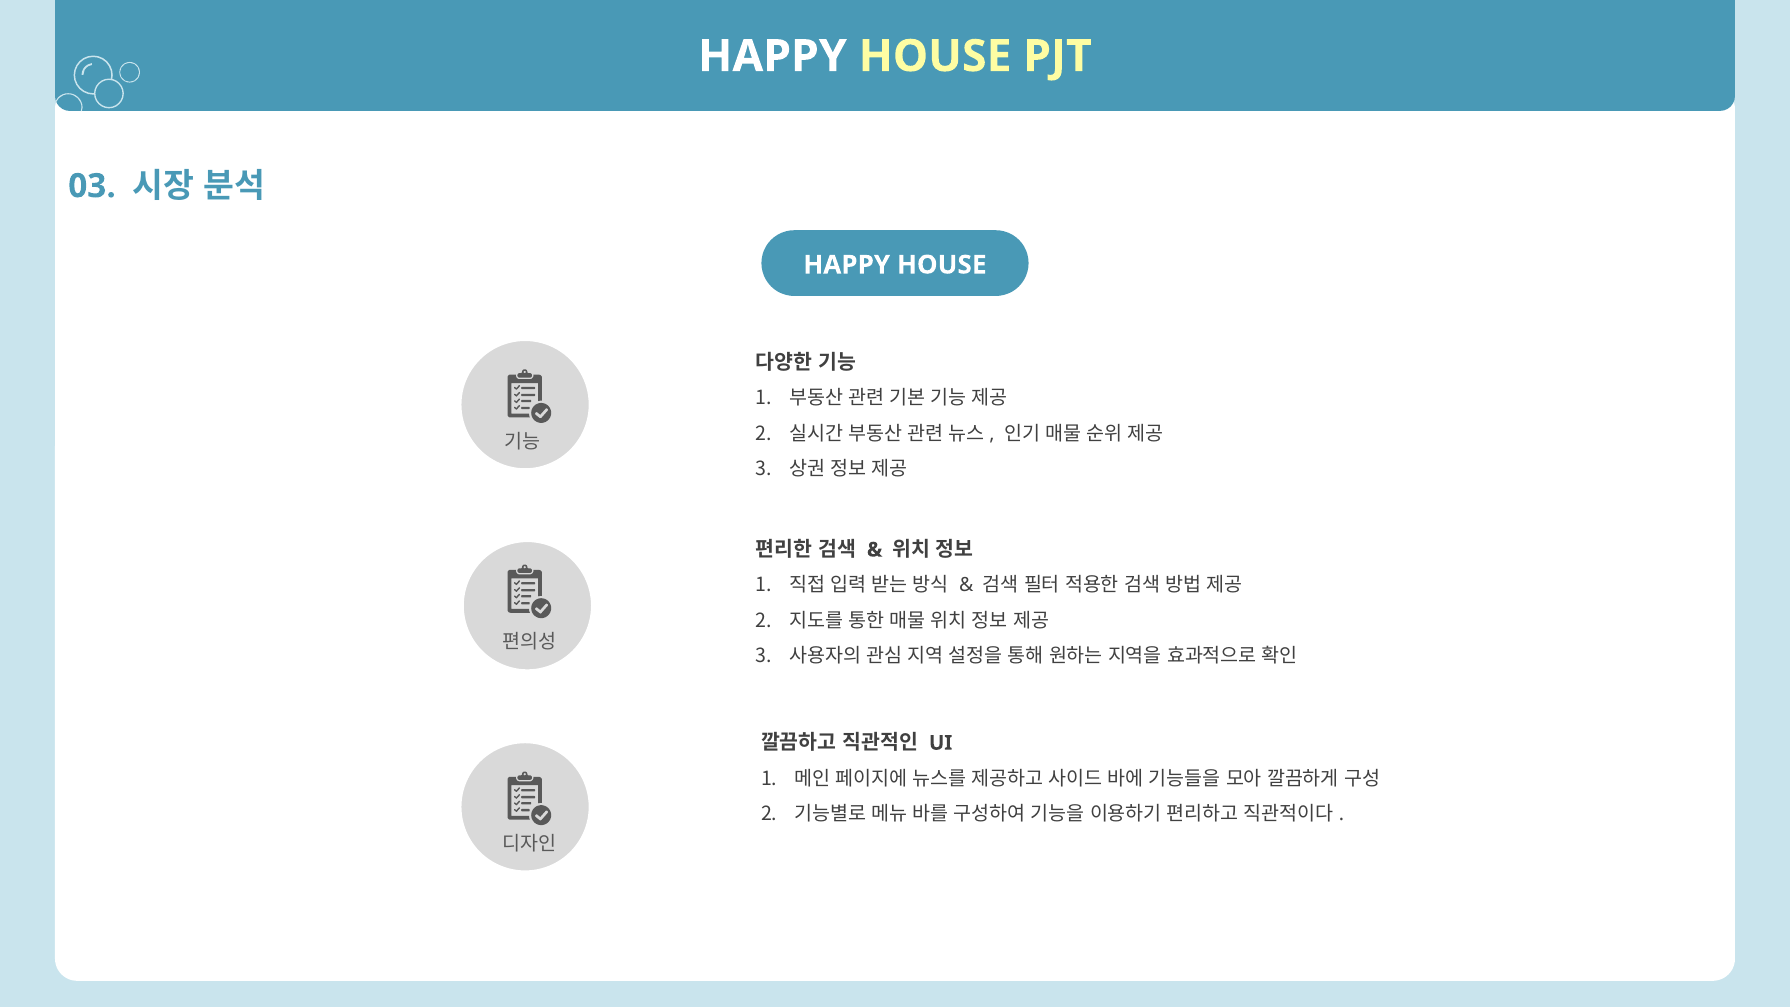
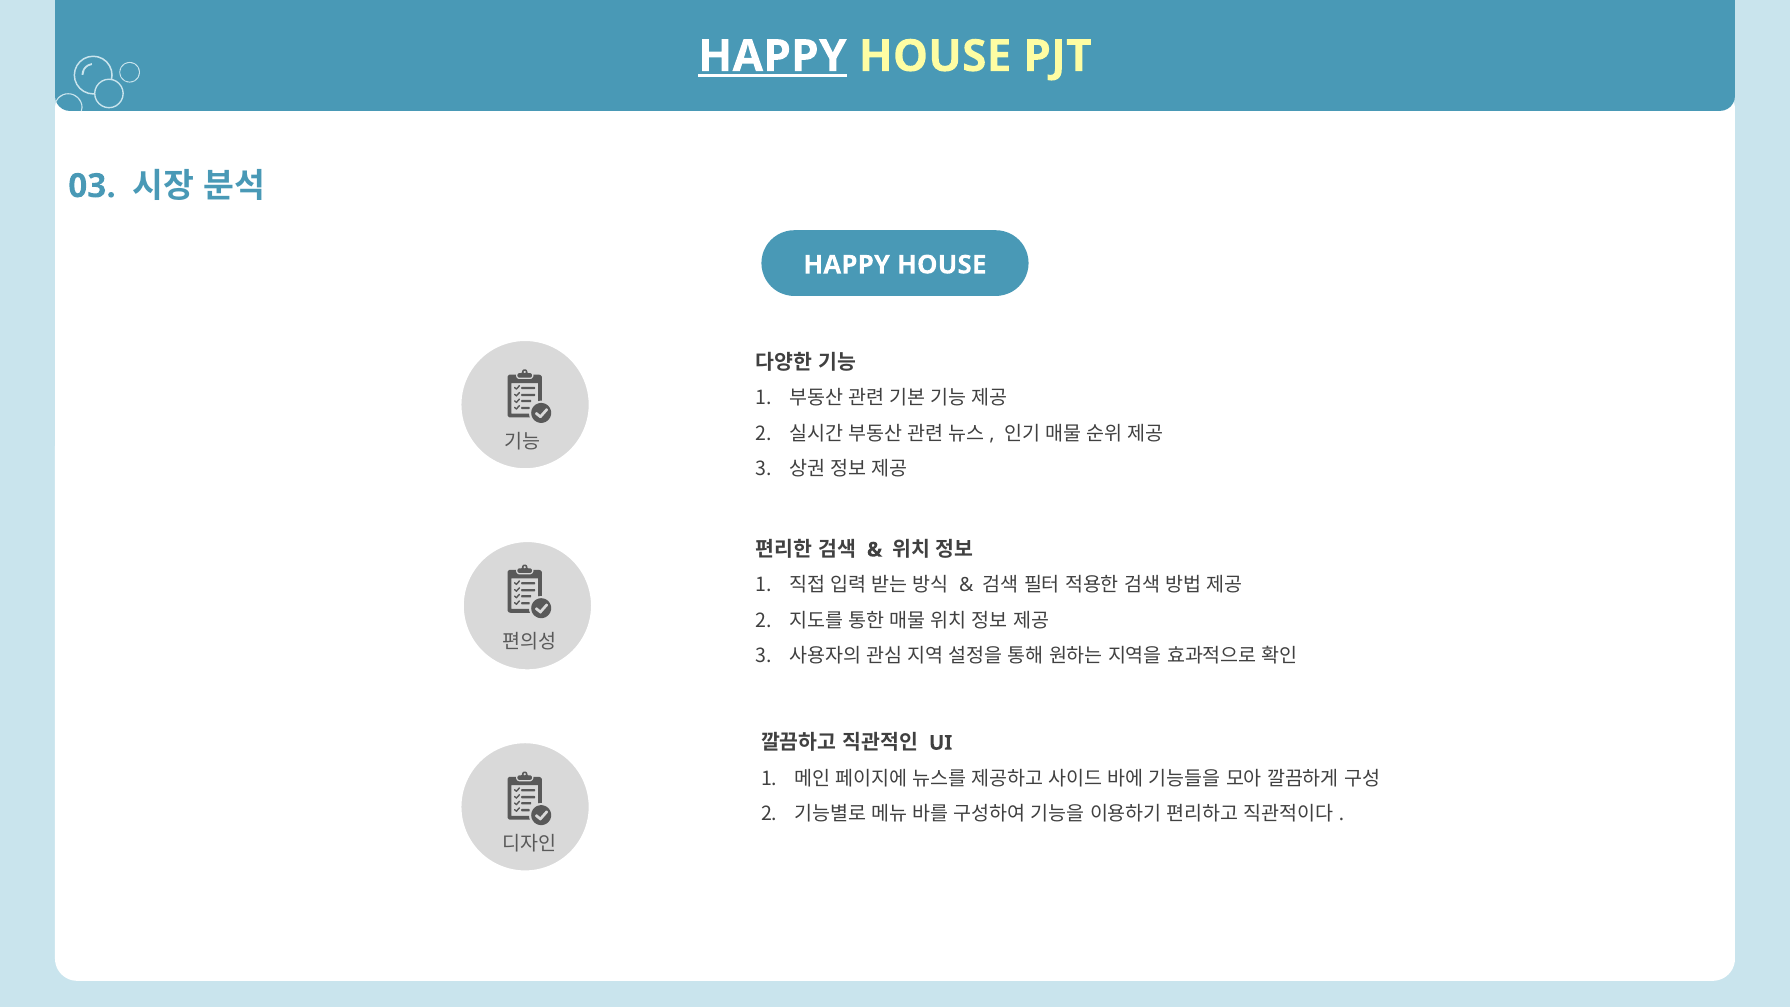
HAPPY at (772, 56) underline: none -> present
